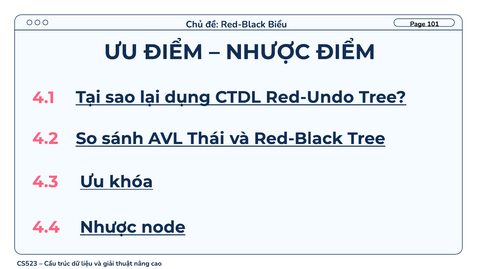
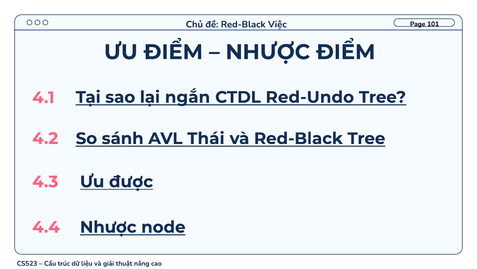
Biểu: Biểu -> Việc
dụng: dụng -> ngắn
khóa: khóa -> được
